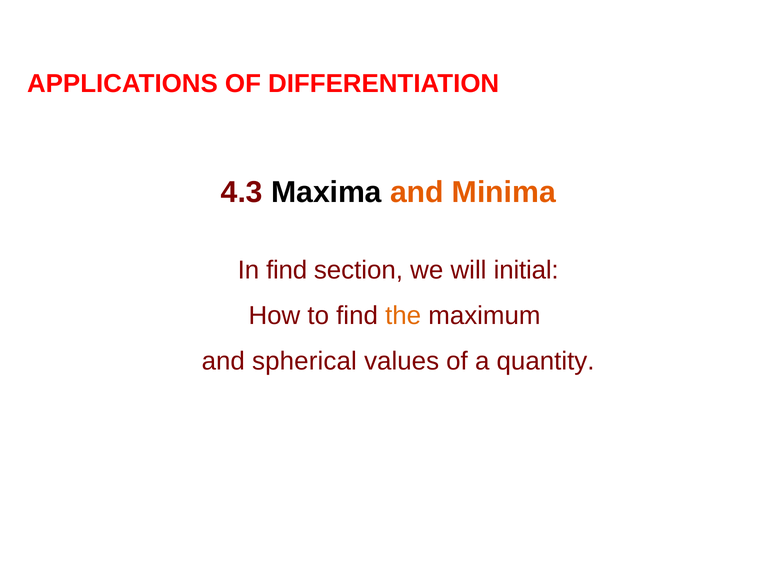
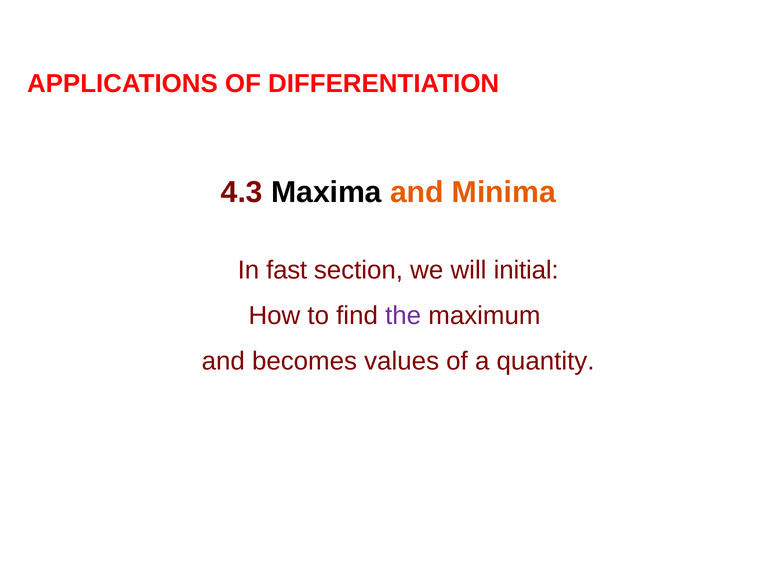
In find: find -> fast
the colour: orange -> purple
spherical: spherical -> becomes
